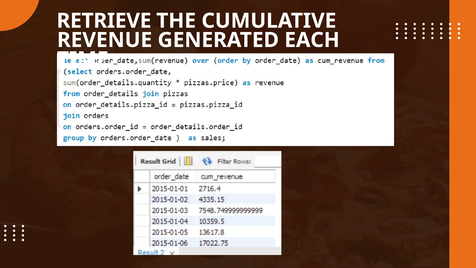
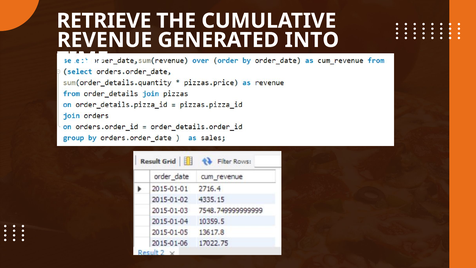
EACH: EACH -> INTO
